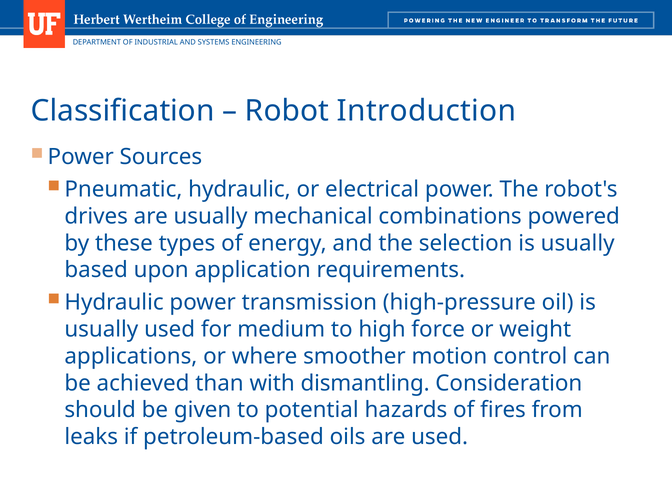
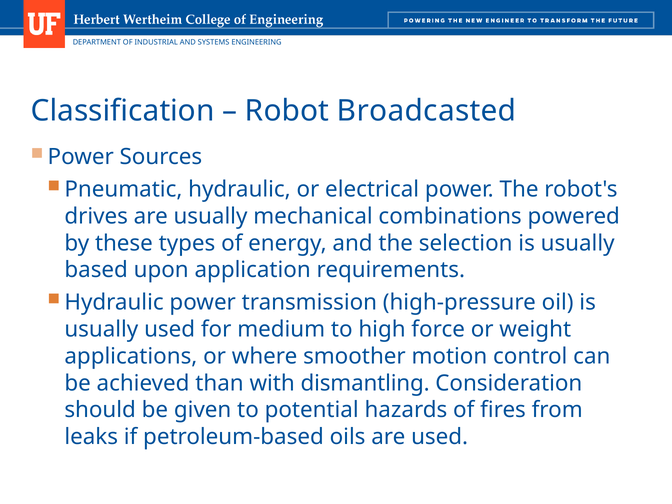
Introduction: Introduction -> Broadcasted
